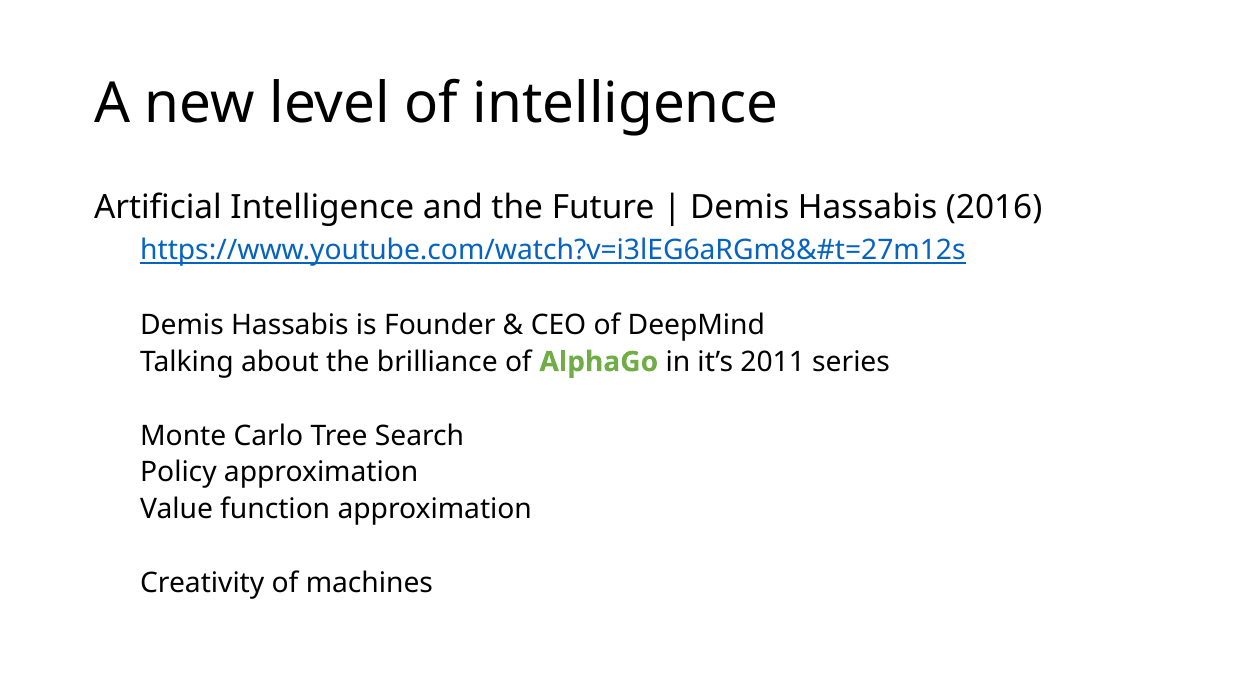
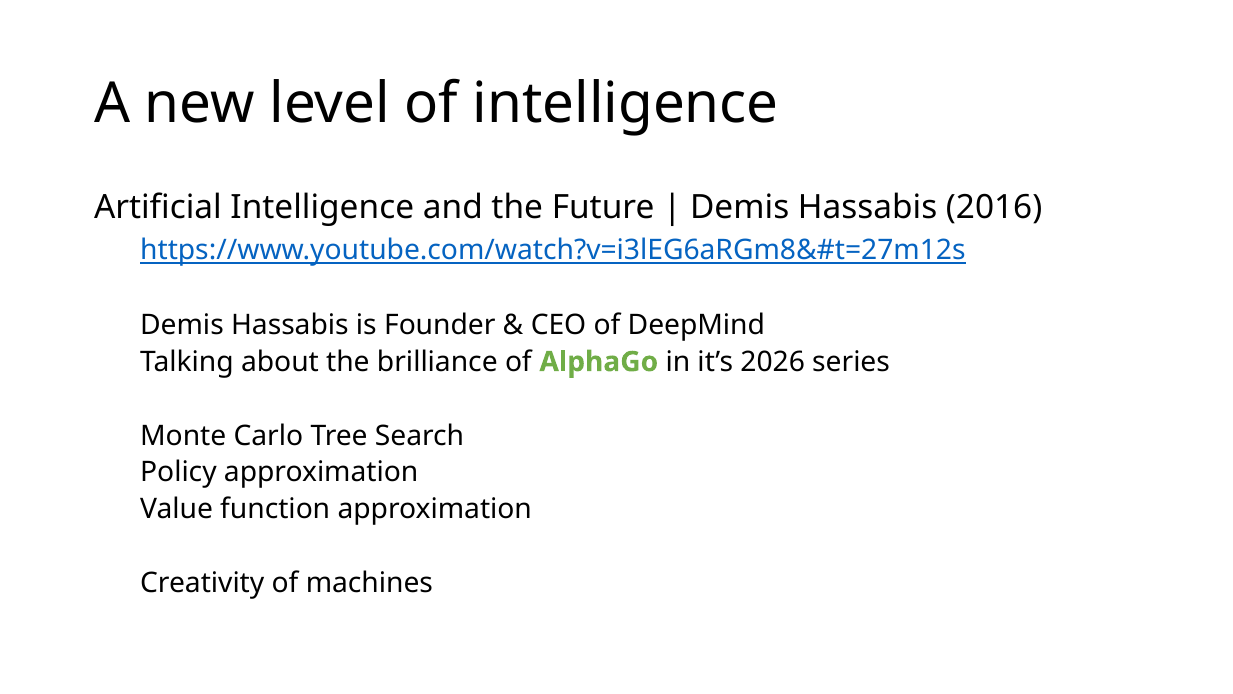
2011: 2011 -> 2026
